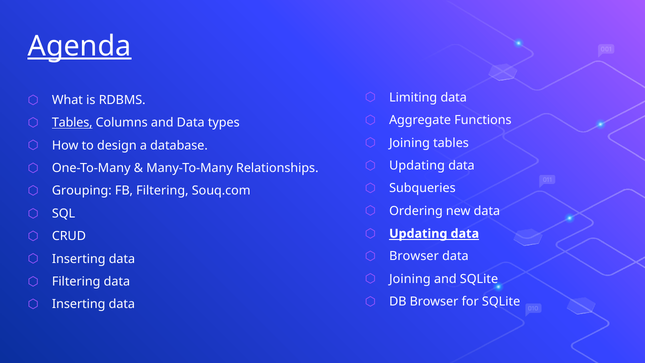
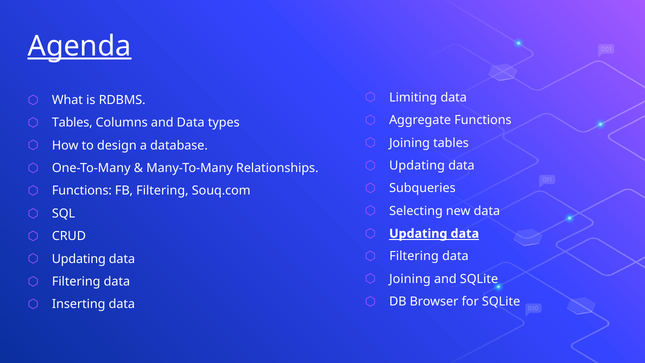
Tables at (72, 123) underline: present -> none
Grouping at (82, 191): Grouping -> Functions
Ordering: Ordering -> Selecting
Browser at (414, 256): Browser -> Filtering
Inserting at (79, 259): Inserting -> Updating
